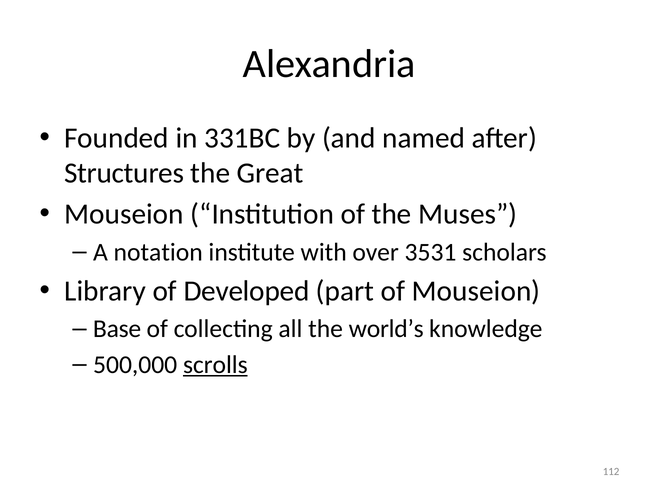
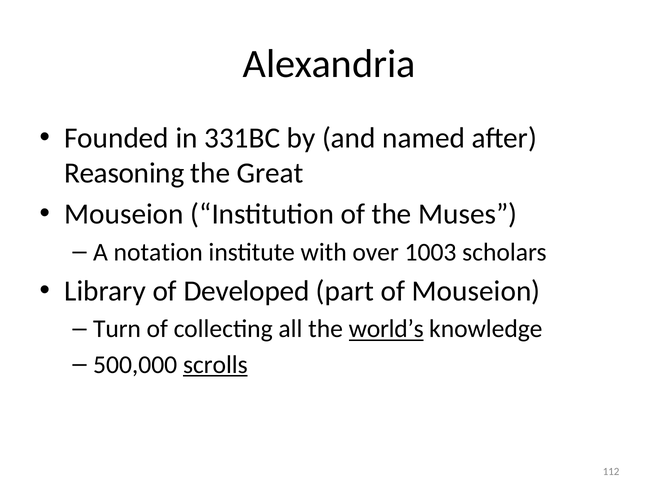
Structures: Structures -> Reasoning
3531: 3531 -> 1003
Base: Base -> Turn
world’s underline: none -> present
